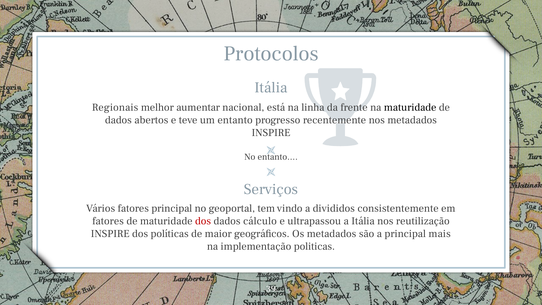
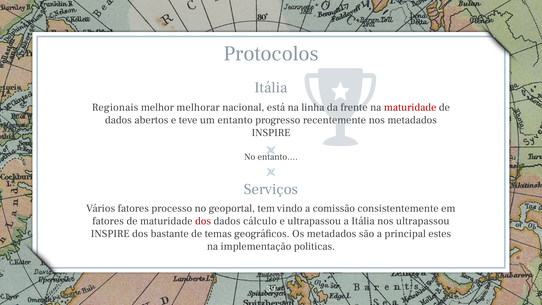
aumentar: aumentar -> melhorar
maturidade at (410, 107) colour: black -> red
fatores principal: principal -> processo
divididos: divididos -> comissão
nos reutilização: reutilização -> ultrapassou
políticas: políticas -> bastante
maior: maior -> temas
mais: mais -> estes
